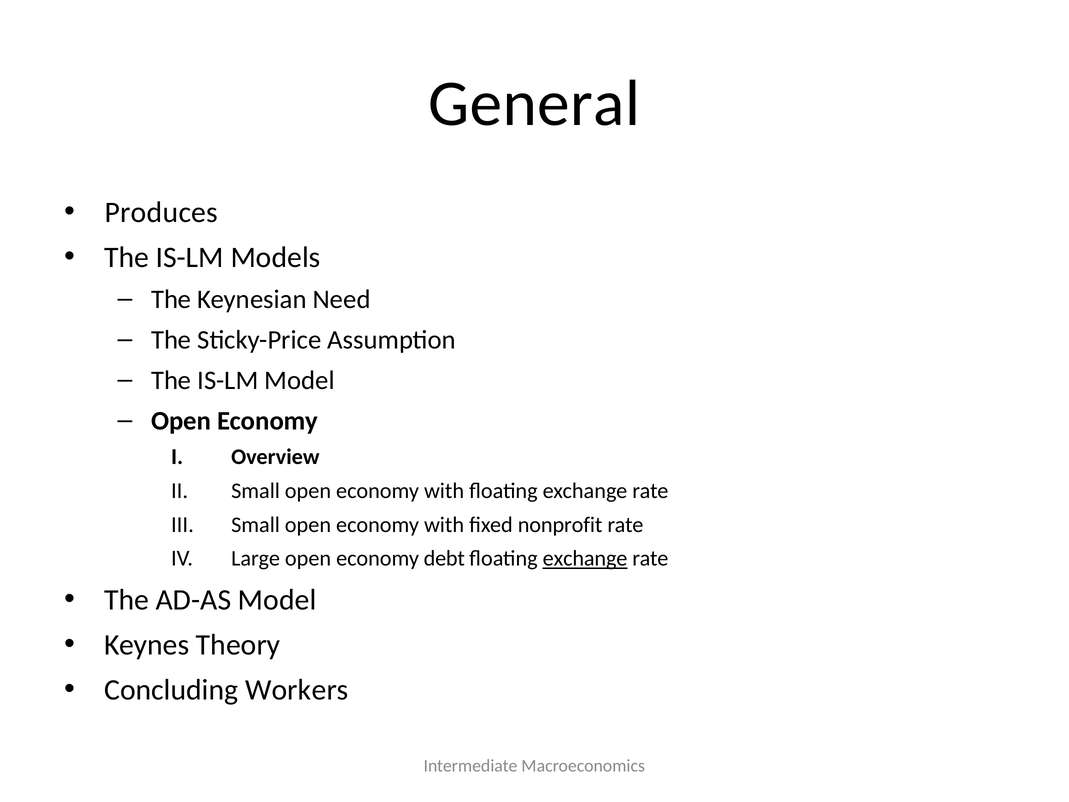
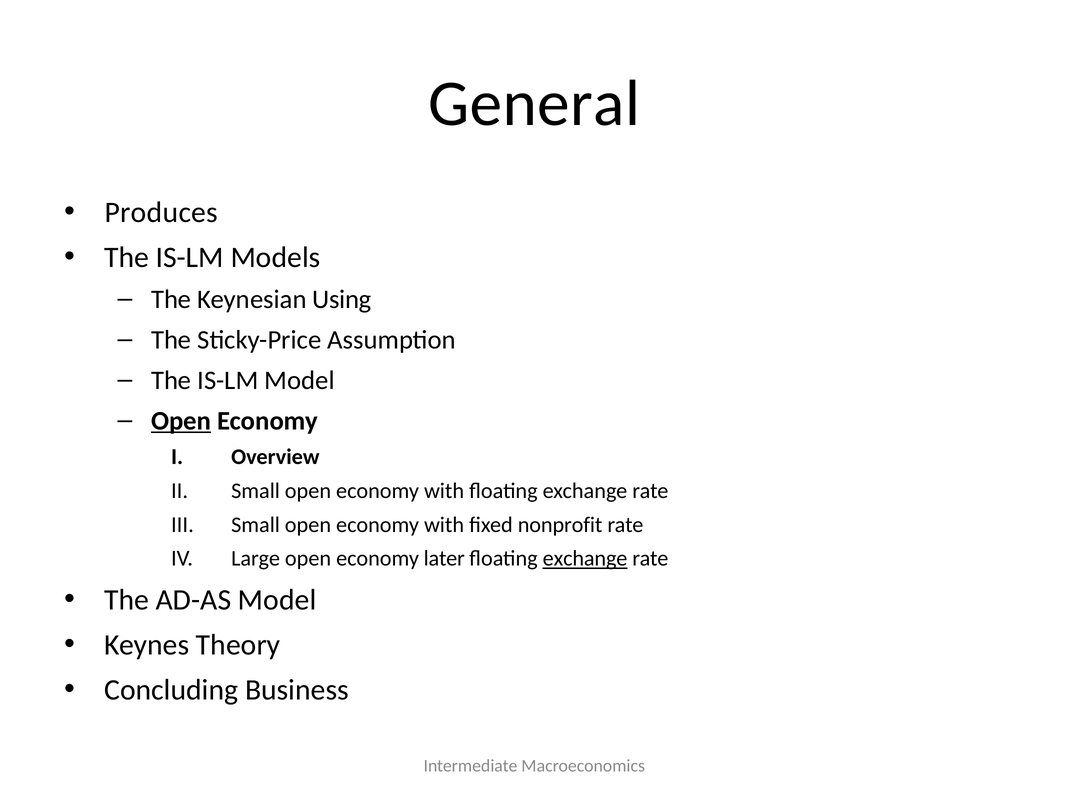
Need: Need -> Using
Open at (181, 421) underline: none -> present
debt: debt -> later
Workers: Workers -> Business
